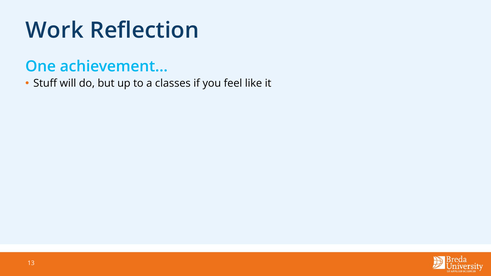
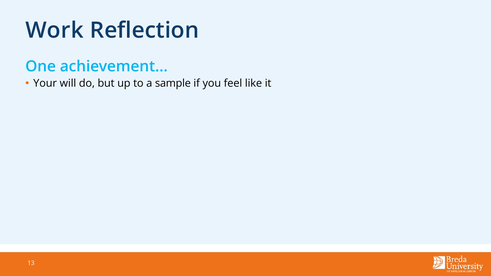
Stuff: Stuff -> Your
classes: classes -> sample
